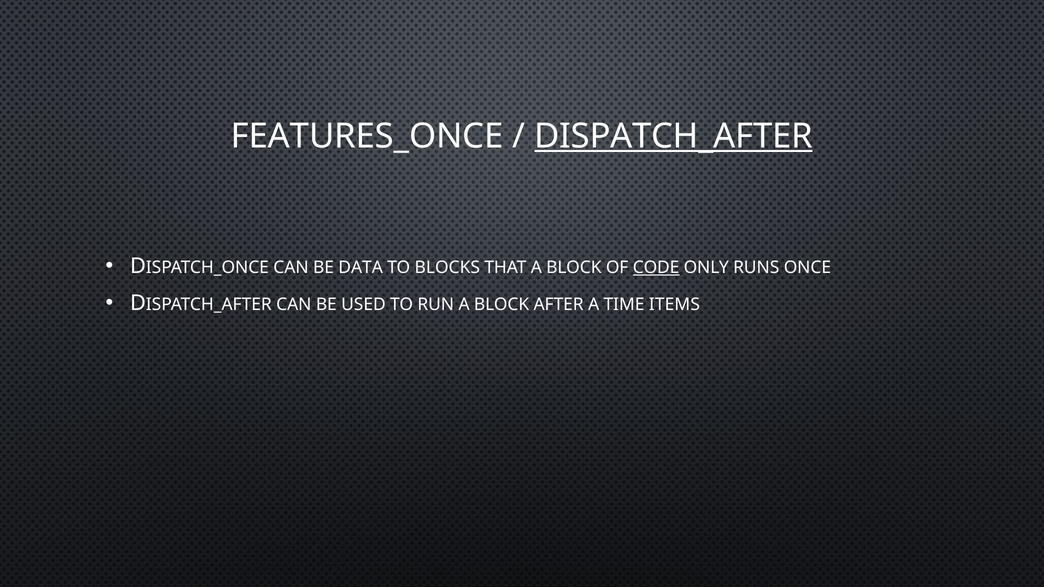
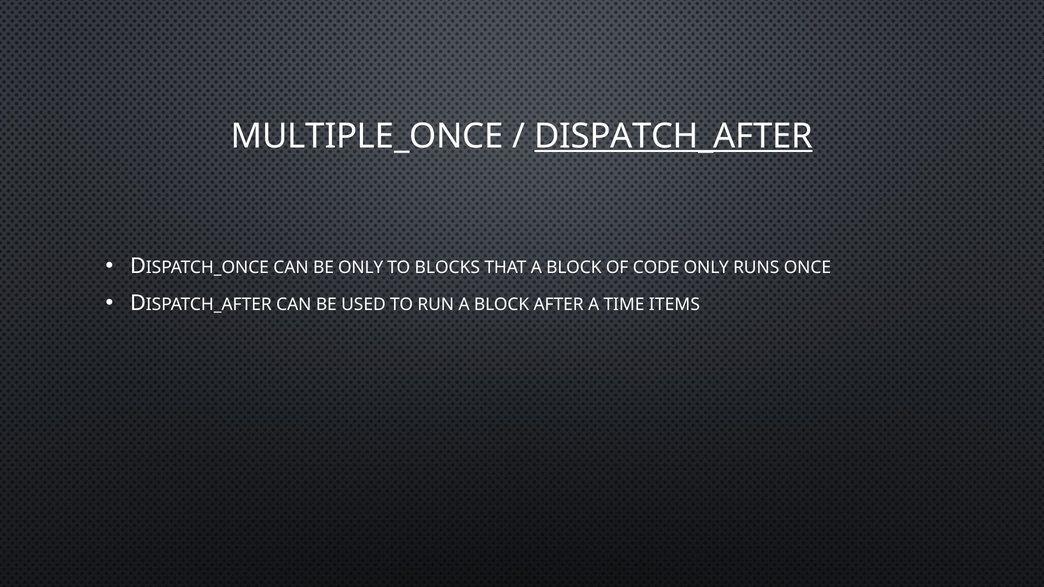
FEATURES_ONCE: FEATURES_ONCE -> MULTIPLE_ONCE
BE DATA: DATA -> ONLY
CODE underline: present -> none
